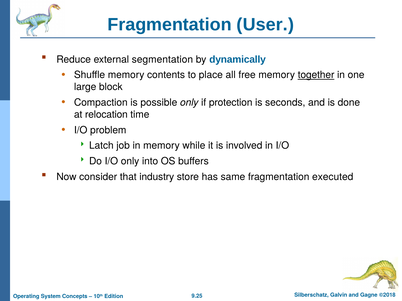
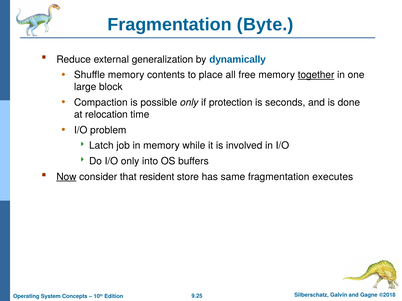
User: User -> Byte
segmentation: segmentation -> generalization
Now underline: none -> present
industry: industry -> resident
executed: executed -> executes
